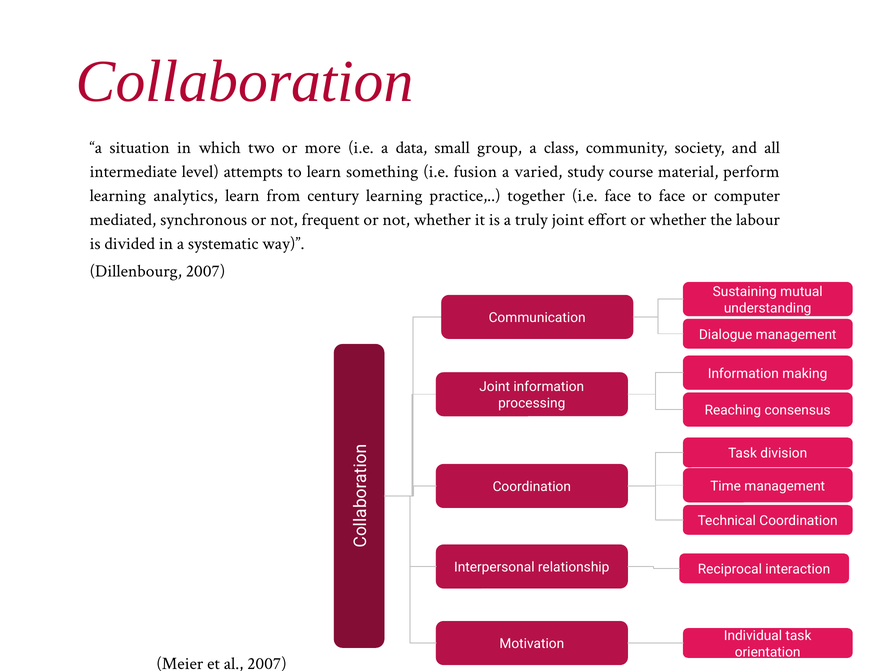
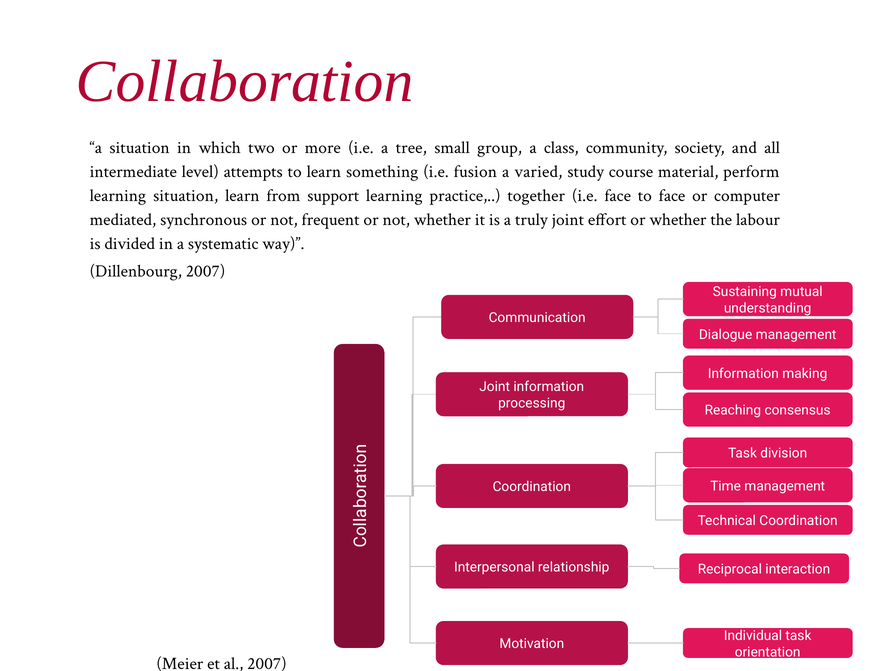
data: data -> tree
learning analytics: analytics -> situation
century: century -> support
